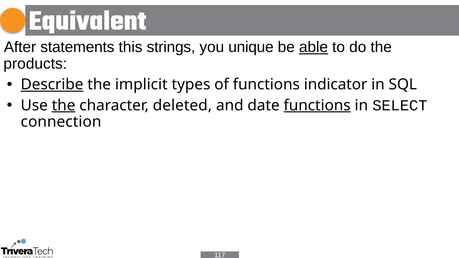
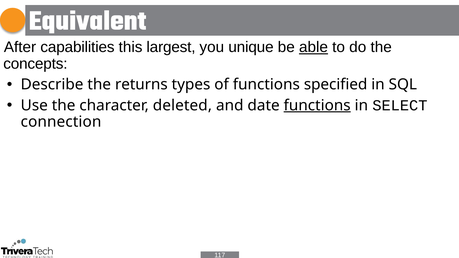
statements: statements -> capabilities
strings: strings -> largest
products: products -> concepts
Describe underline: present -> none
implicit: implicit -> returns
indicator: indicator -> specified
the at (64, 105) underline: present -> none
